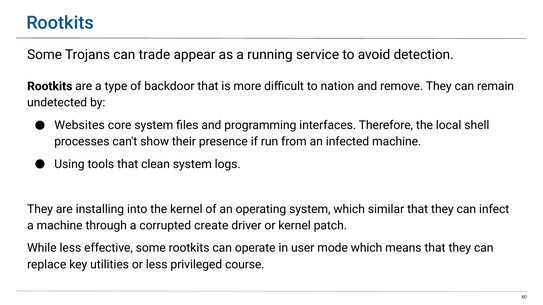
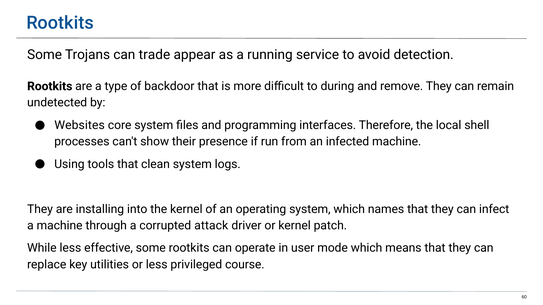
nation: nation -> during
similar: similar -> names
create: create -> attack
